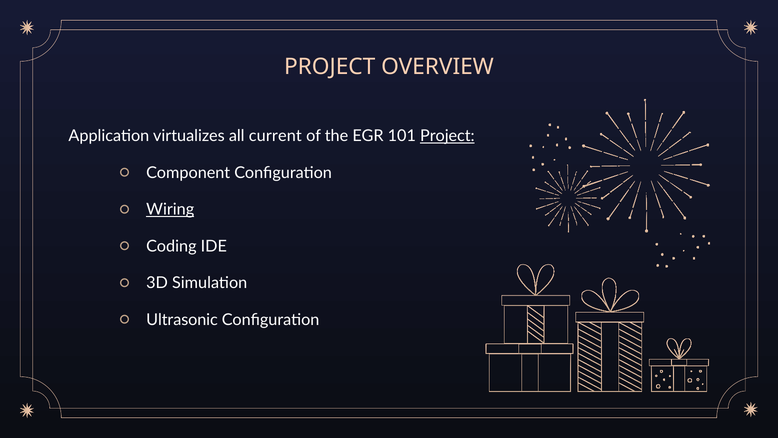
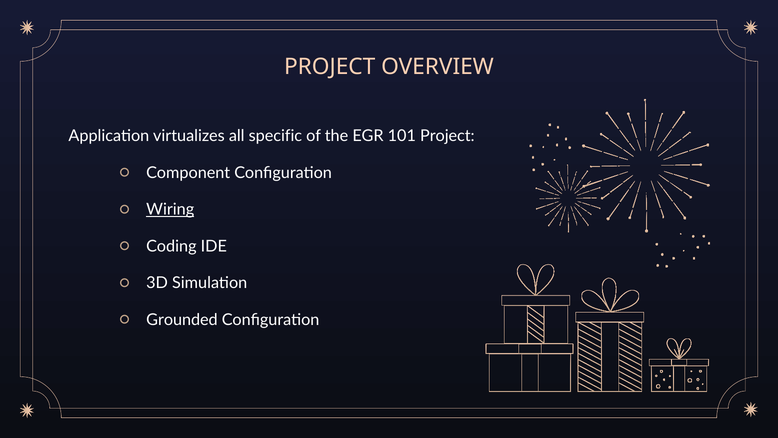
current: current -> specific
Project at (447, 136) underline: present -> none
Ultrasonic: Ultrasonic -> Grounded
